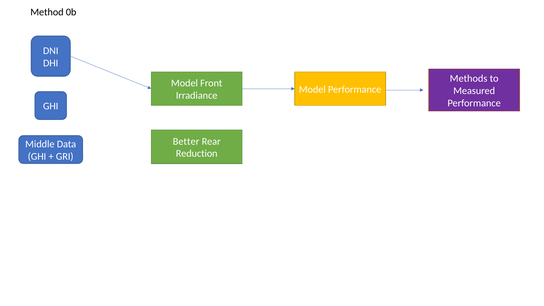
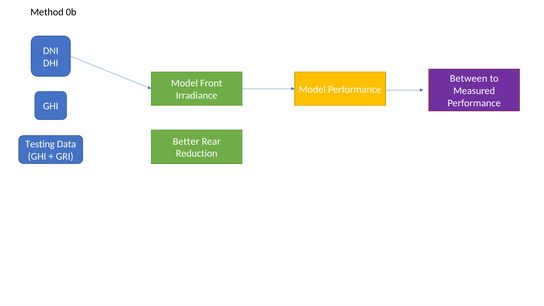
Methods: Methods -> Between
Middle: Middle -> Testing
